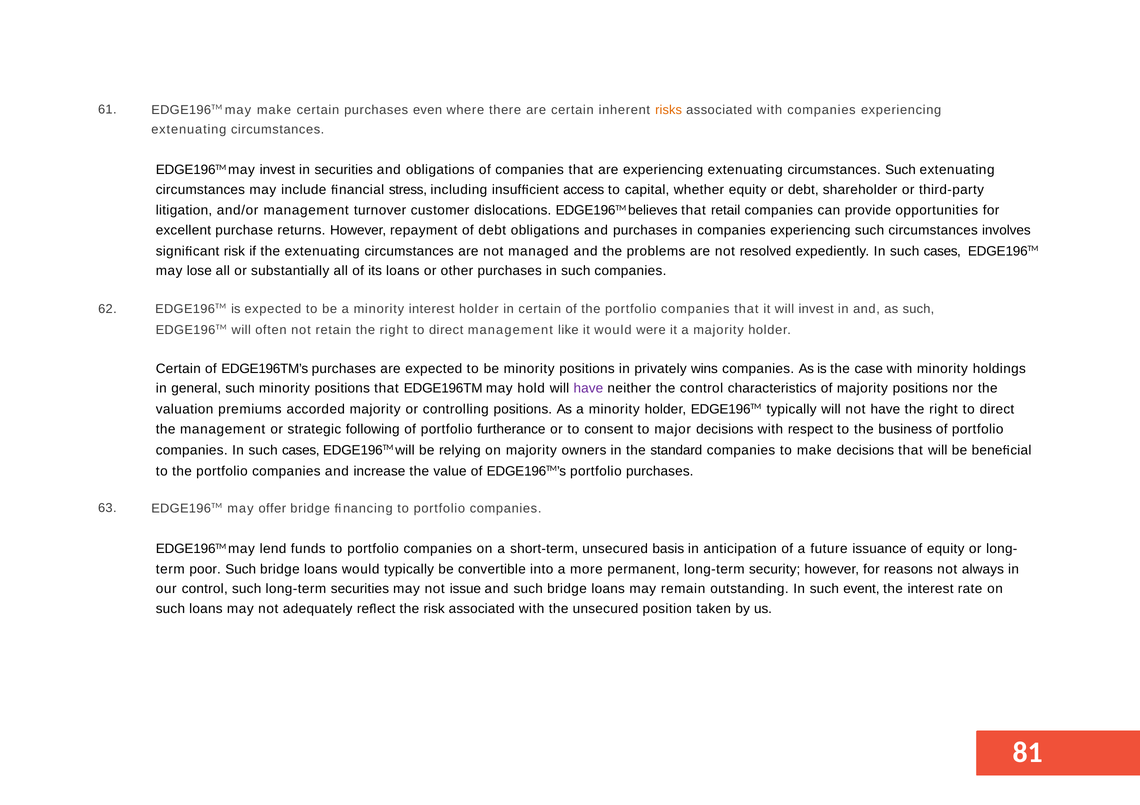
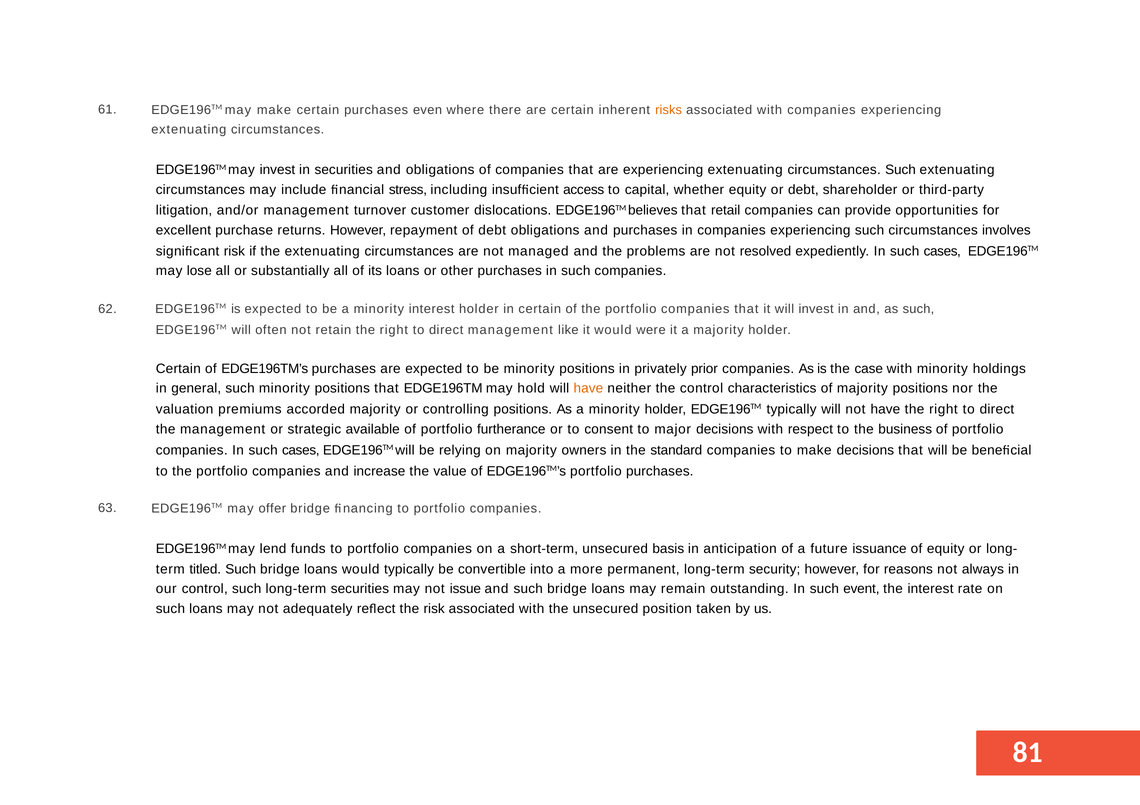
wins: wins -> prior
have at (588, 389) colour: purple -> orange
following: following -> available
poor: poor -> titled
